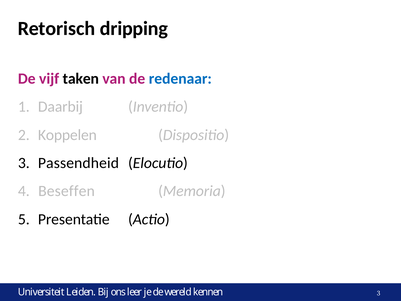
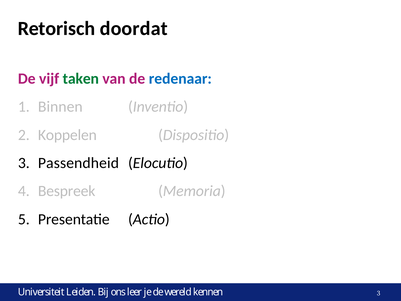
dripping: dripping -> doordat
taken colour: black -> green
Daarbij: Daarbij -> Binnen
Beseffen: Beseffen -> Bespreek
